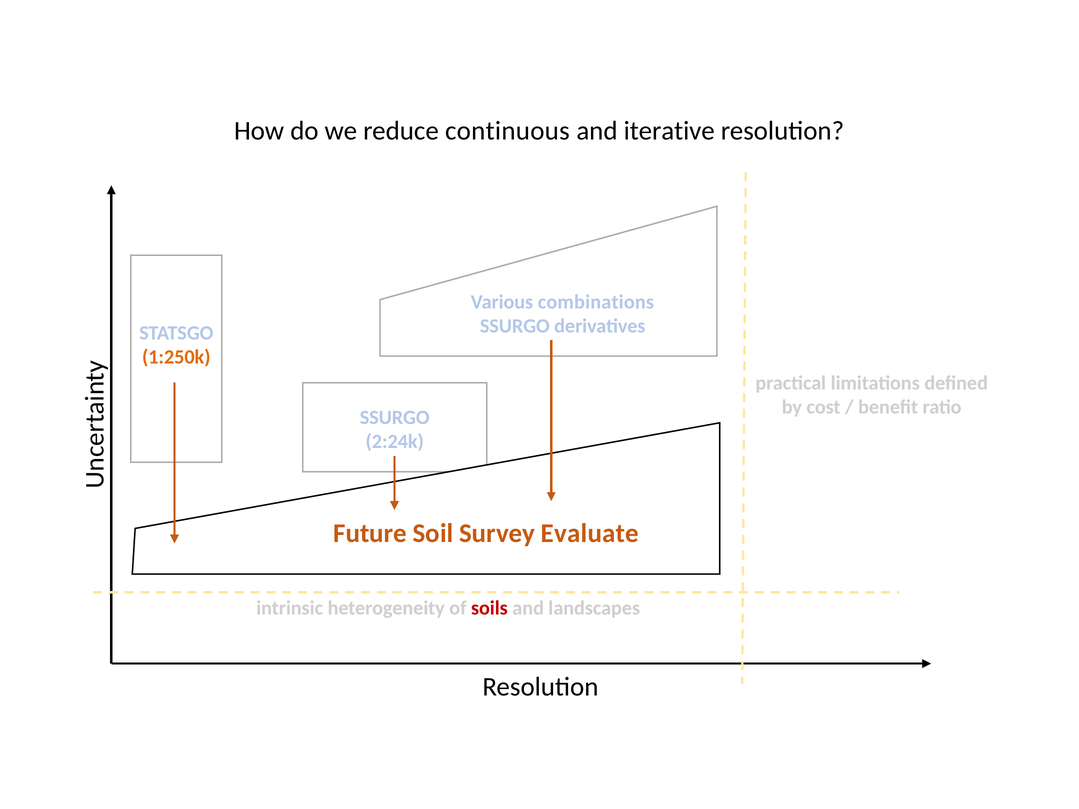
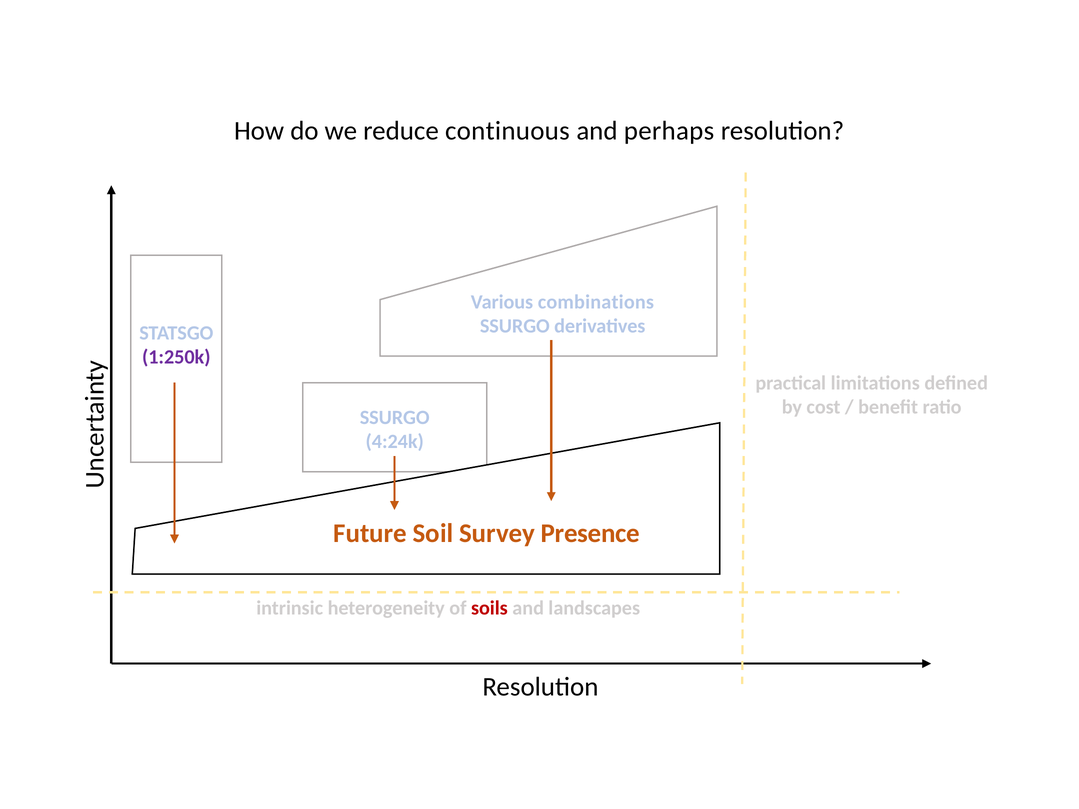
iterative: iterative -> perhaps
1:250k colour: orange -> purple
2:24k: 2:24k -> 4:24k
Evaluate: Evaluate -> Presence
